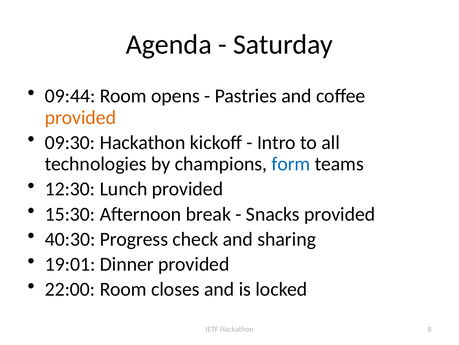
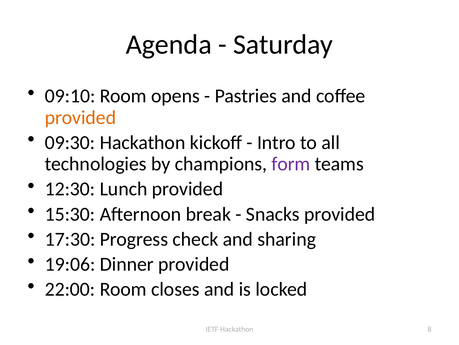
09:44: 09:44 -> 09:10
form colour: blue -> purple
40:30: 40:30 -> 17:30
19:01: 19:01 -> 19:06
